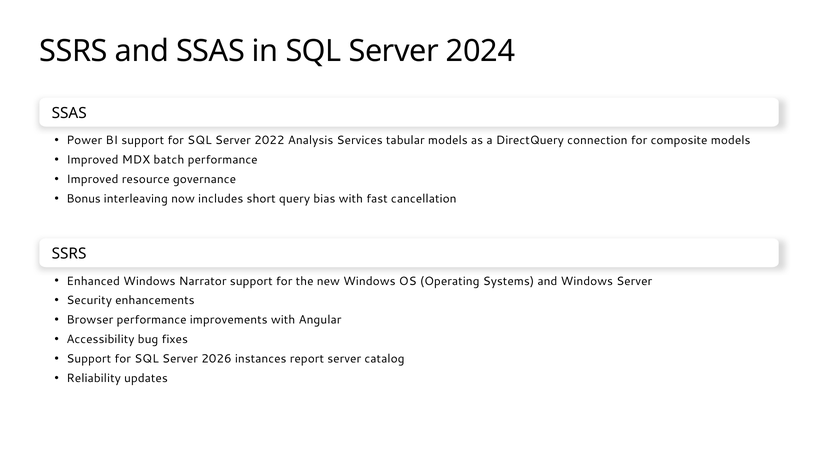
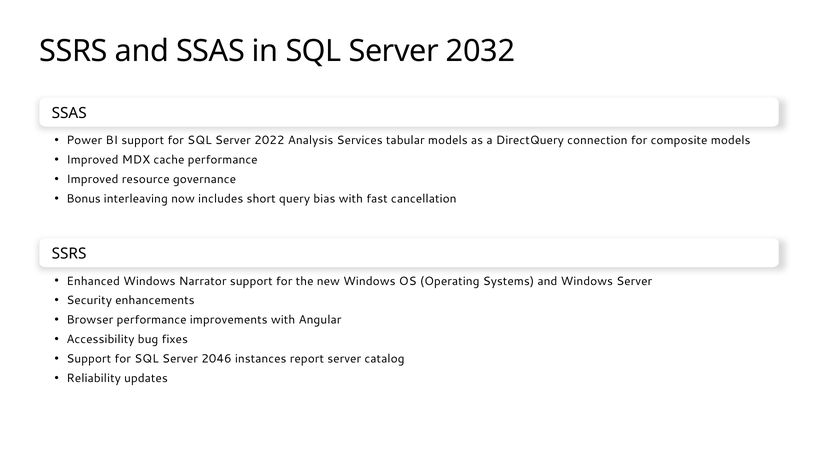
2024: 2024 -> 2032
batch: batch -> cache
2026: 2026 -> 2046
